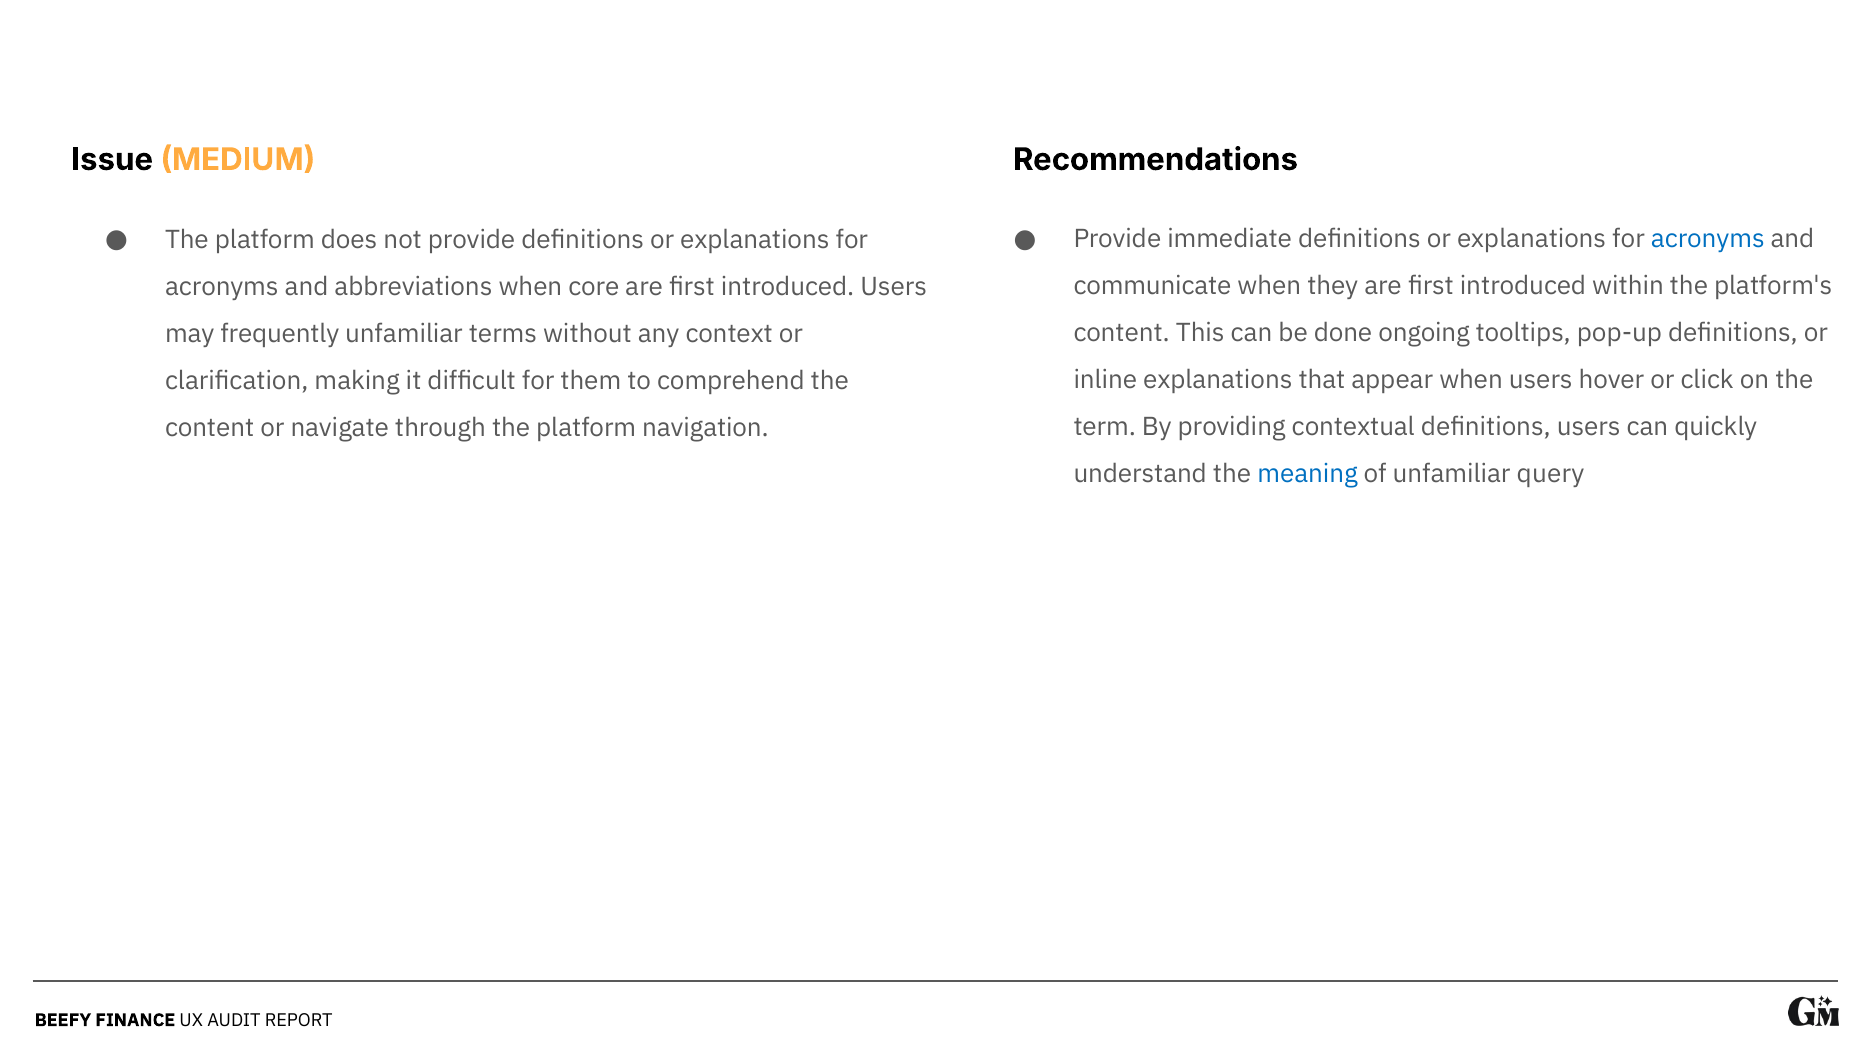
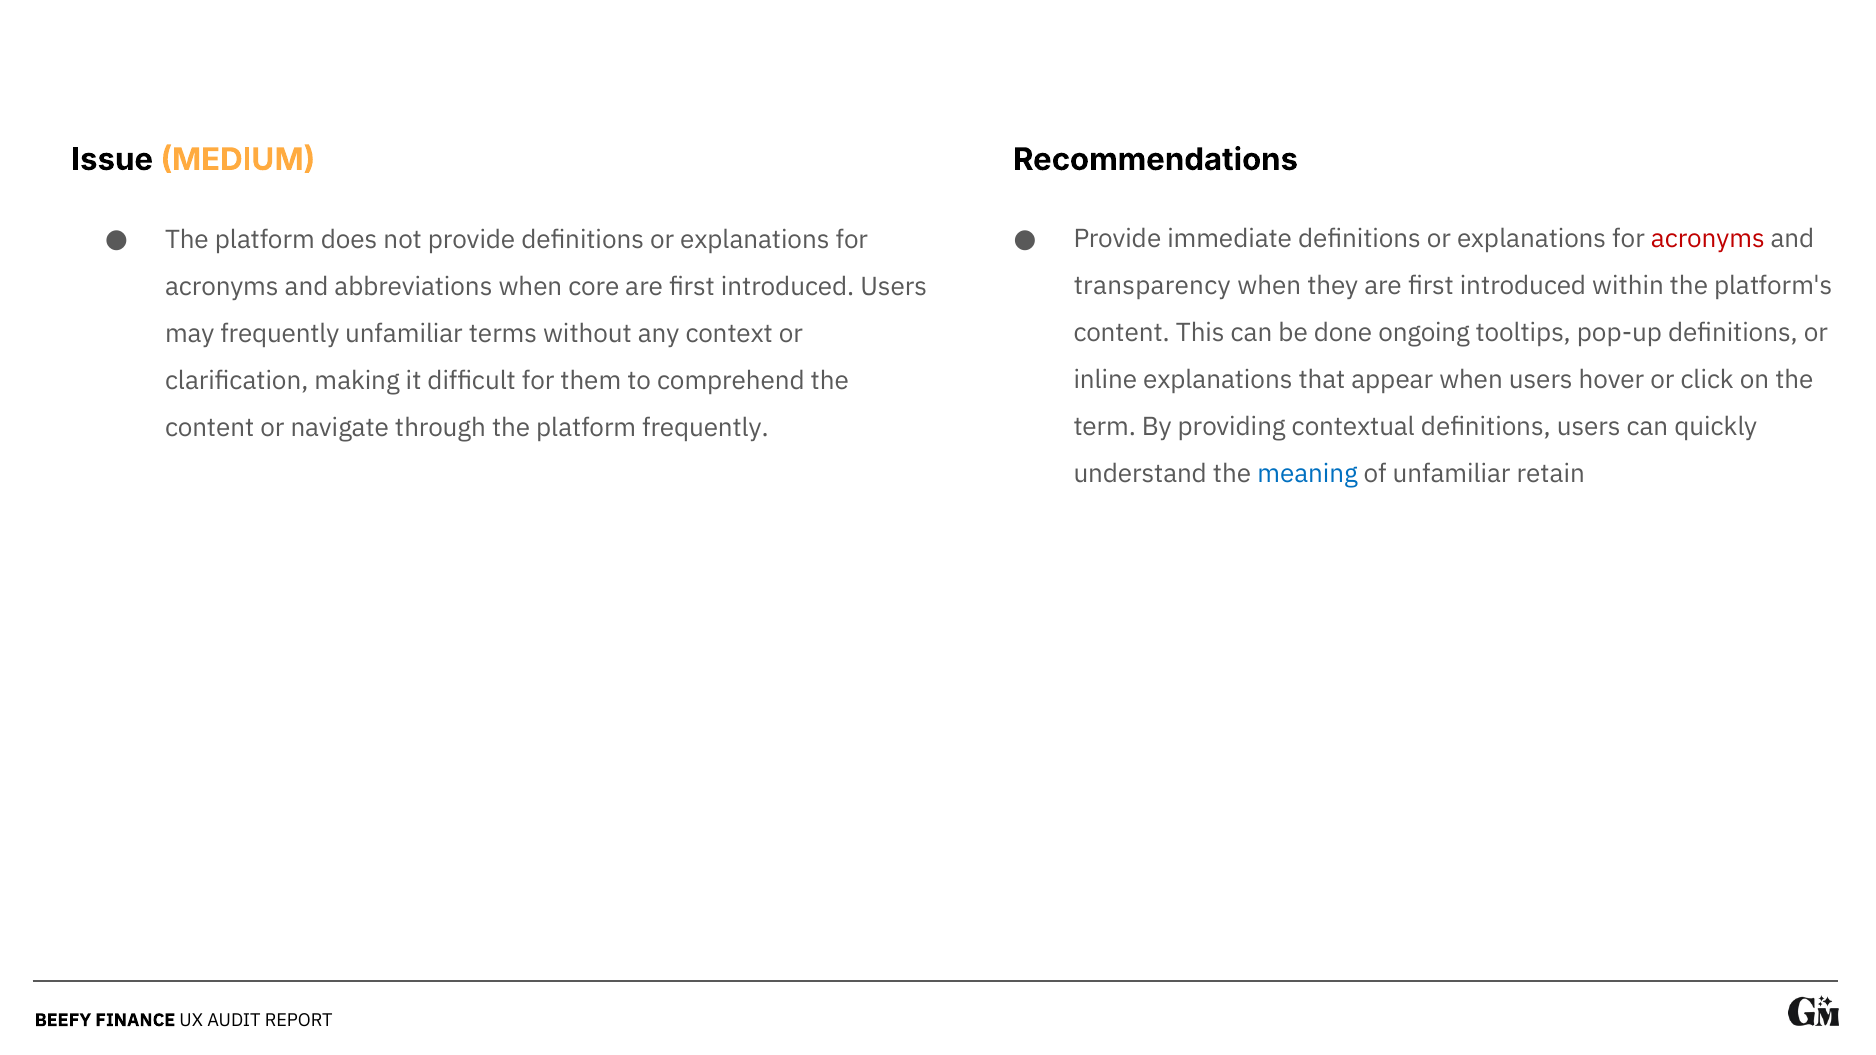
acronyms at (1708, 239) colour: blue -> red
communicate: communicate -> transparency
platform navigation: navigation -> frequently
query: query -> retain
